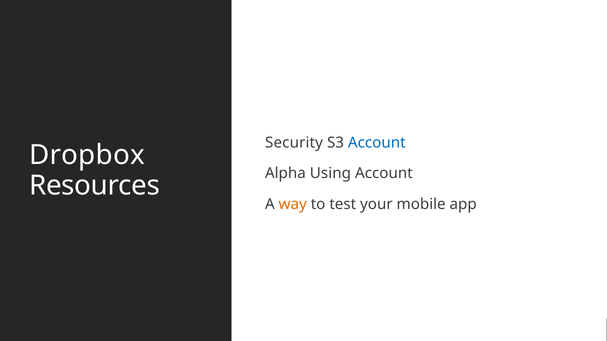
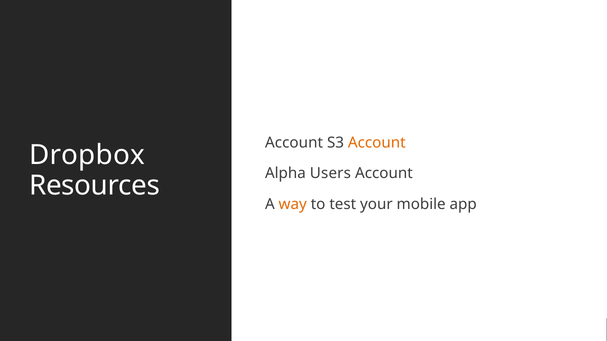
Security at (294, 143): Security -> Account
Account at (377, 143) colour: blue -> orange
Using: Using -> Users
